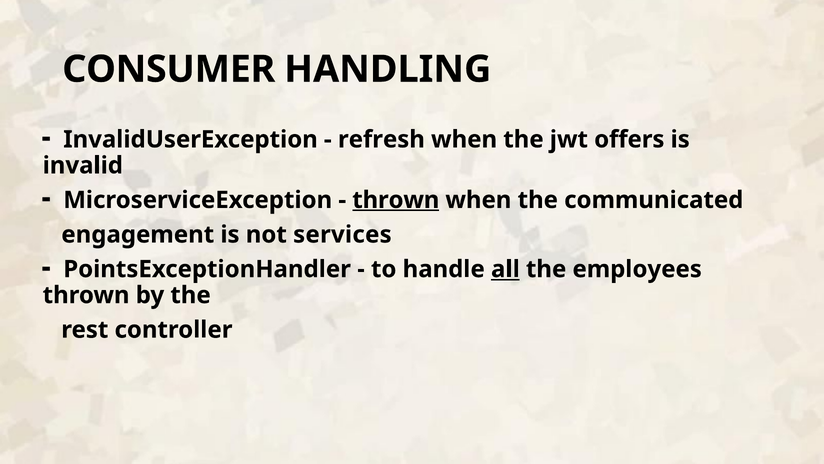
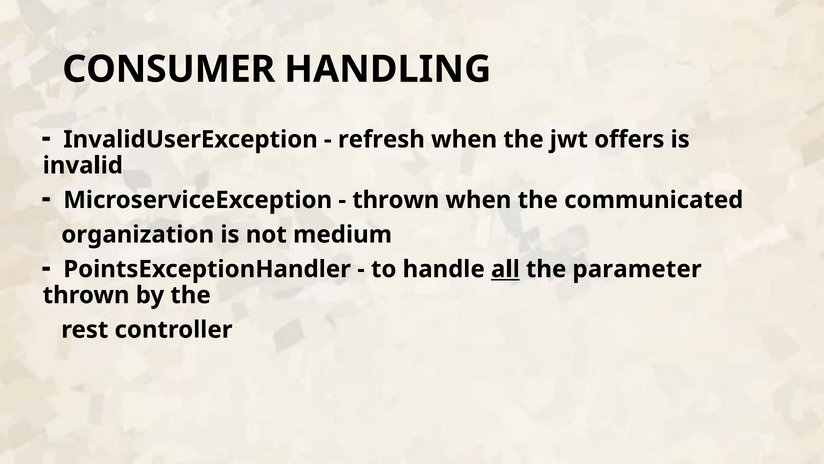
thrown at (396, 200) underline: present -> none
engagement: engagement -> organization
services: services -> medium
employees: employees -> parameter
